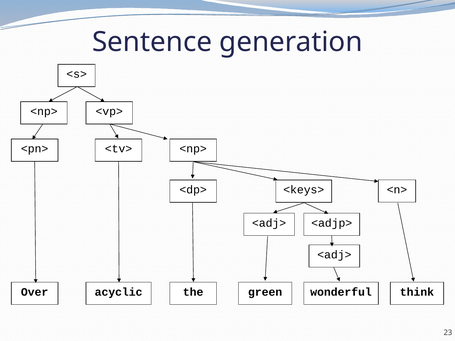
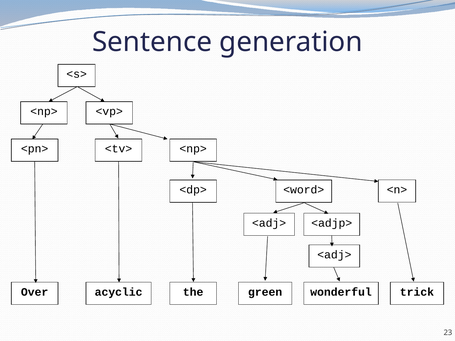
<keys>: <keys> -> <word>
think: think -> trick
